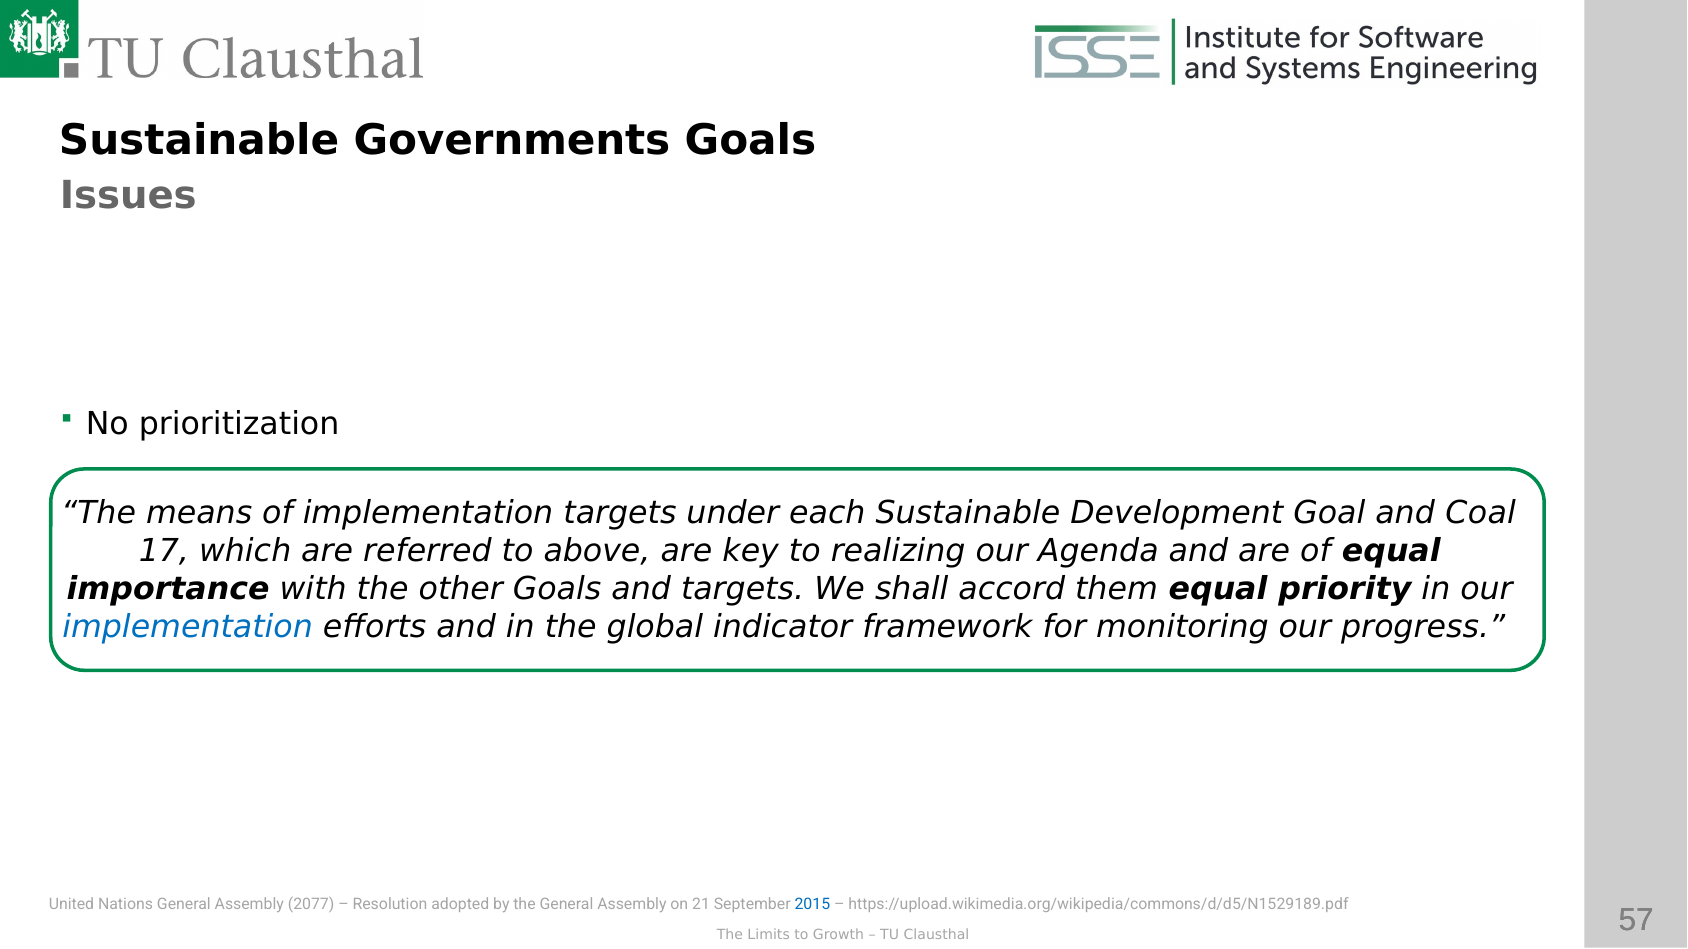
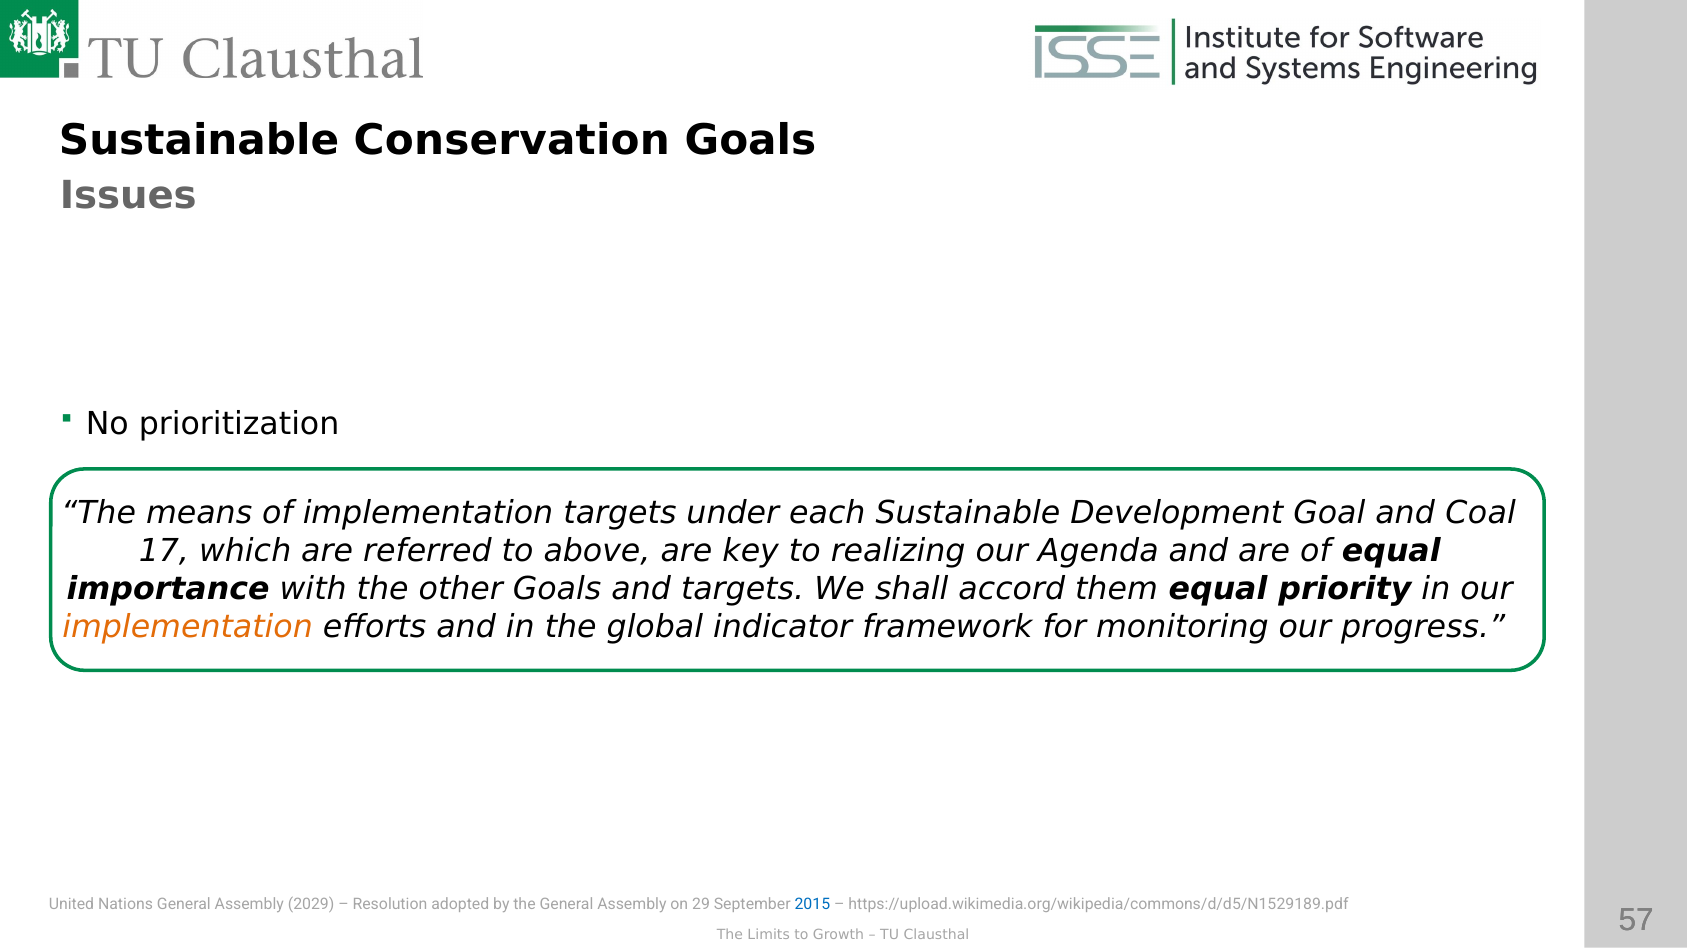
Governments: Governments -> Conservation
implementation at (188, 627) colour: blue -> orange
2077: 2077 -> 2029
21: 21 -> 29
